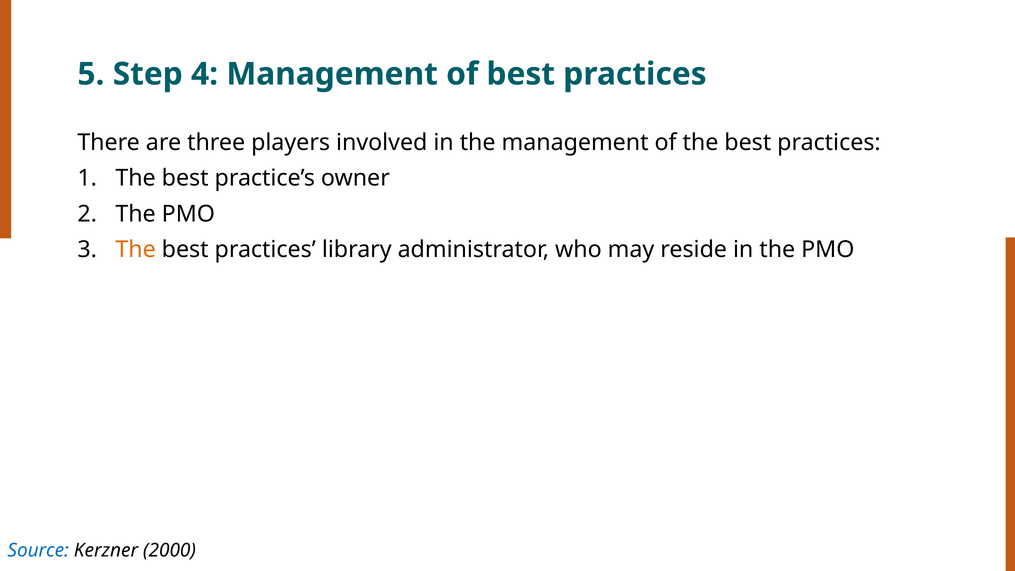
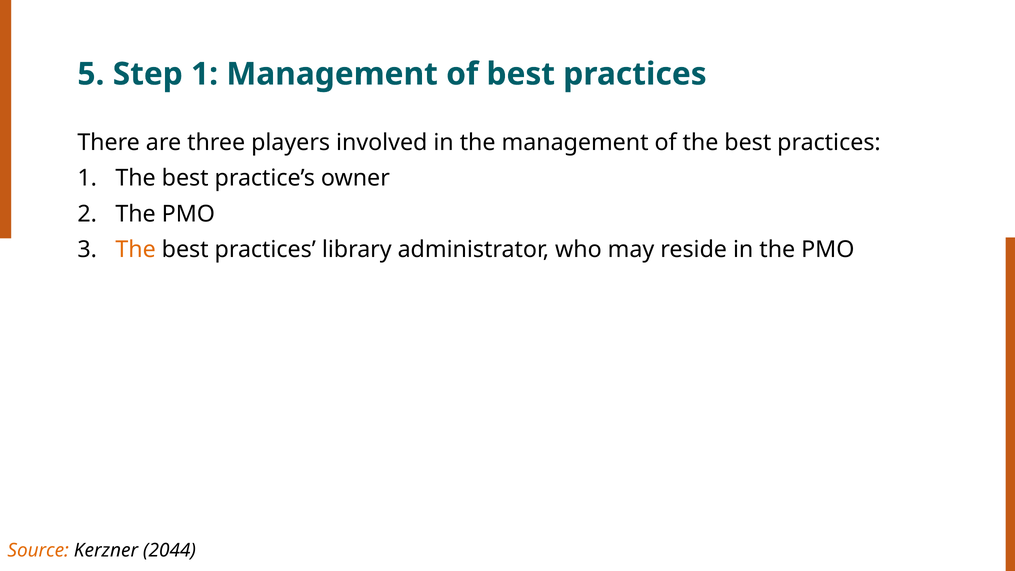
Step 4: 4 -> 1
Source colour: blue -> orange
2000: 2000 -> 2044
